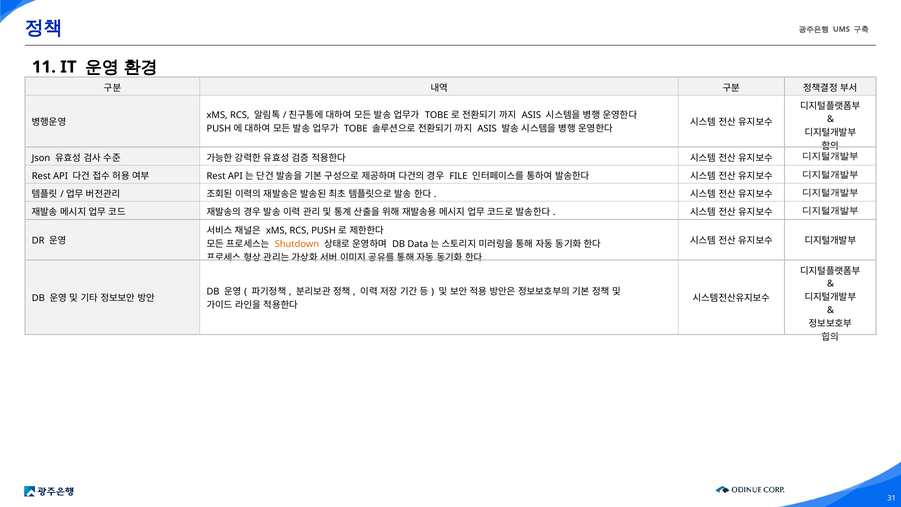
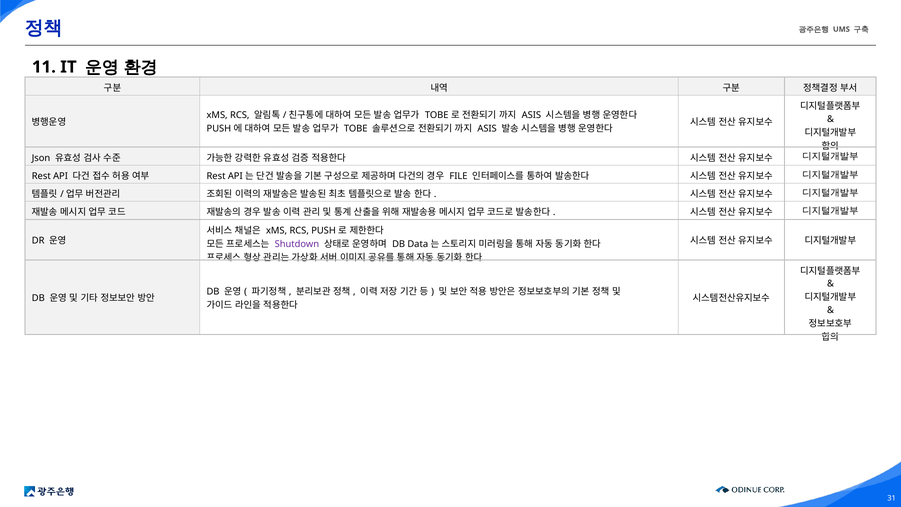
Shutdown colour: orange -> purple
